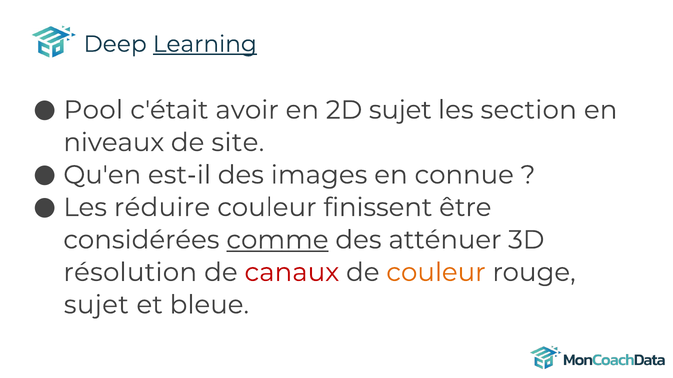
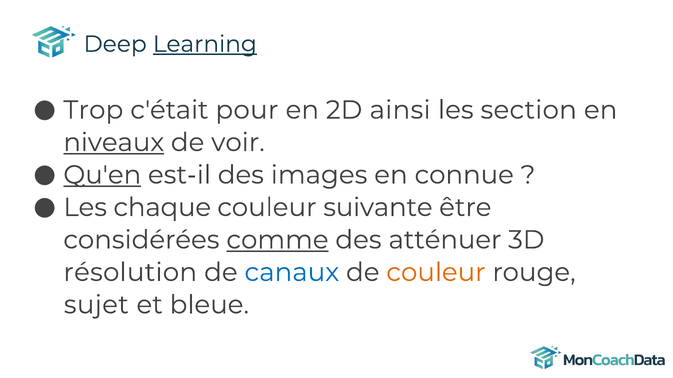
Pool: Pool -> Trop
avoir: avoir -> pour
2D sujet: sujet -> ainsi
niveaux underline: none -> present
site: site -> voir
Qu'en underline: none -> present
réduire: réduire -> chaque
finissent: finissent -> suivante
canaux colour: red -> blue
